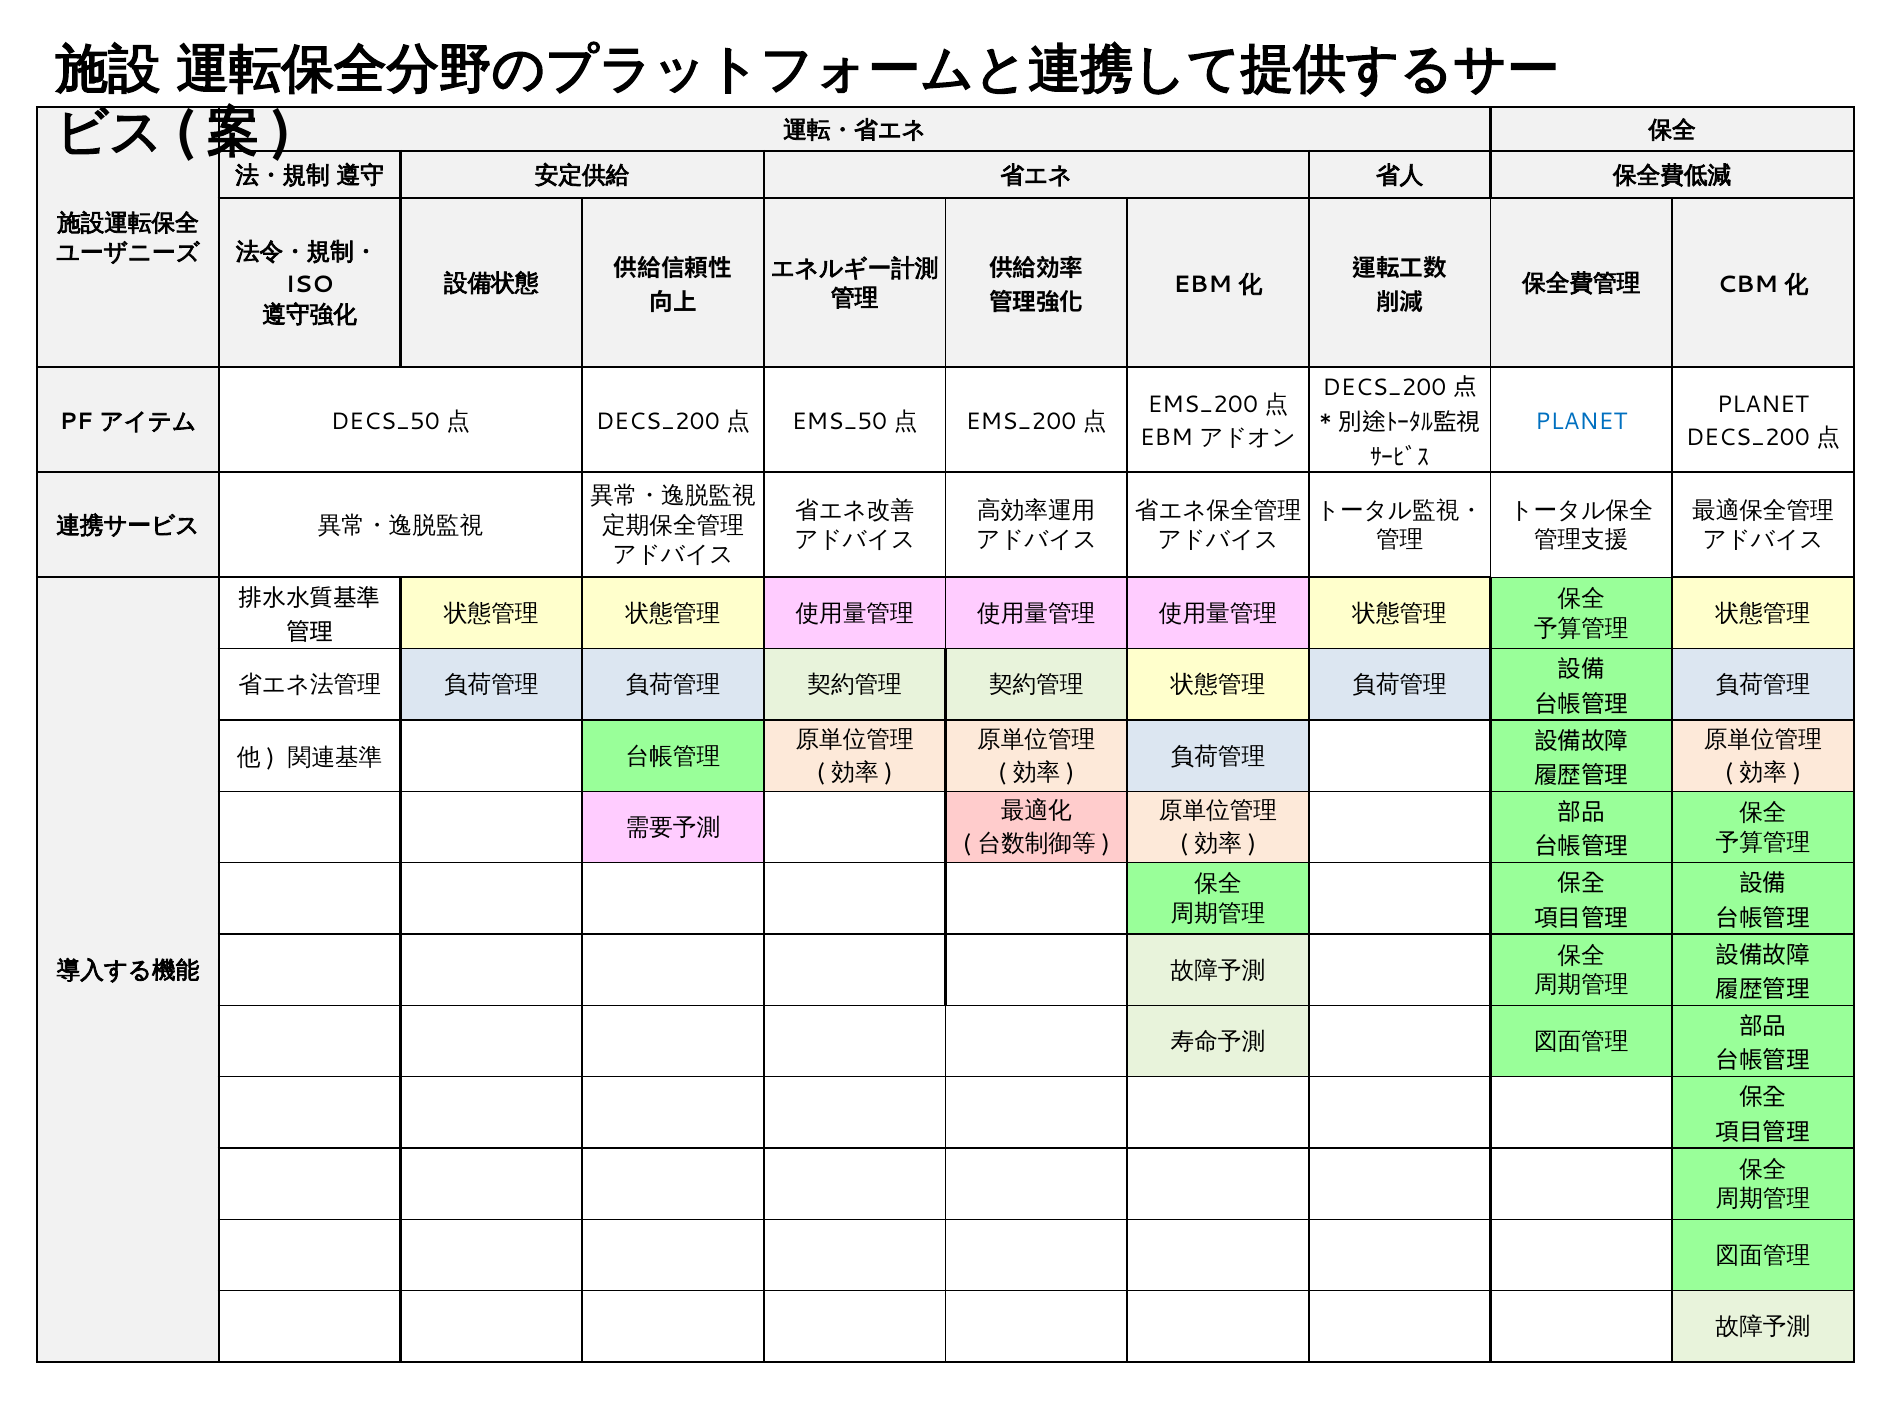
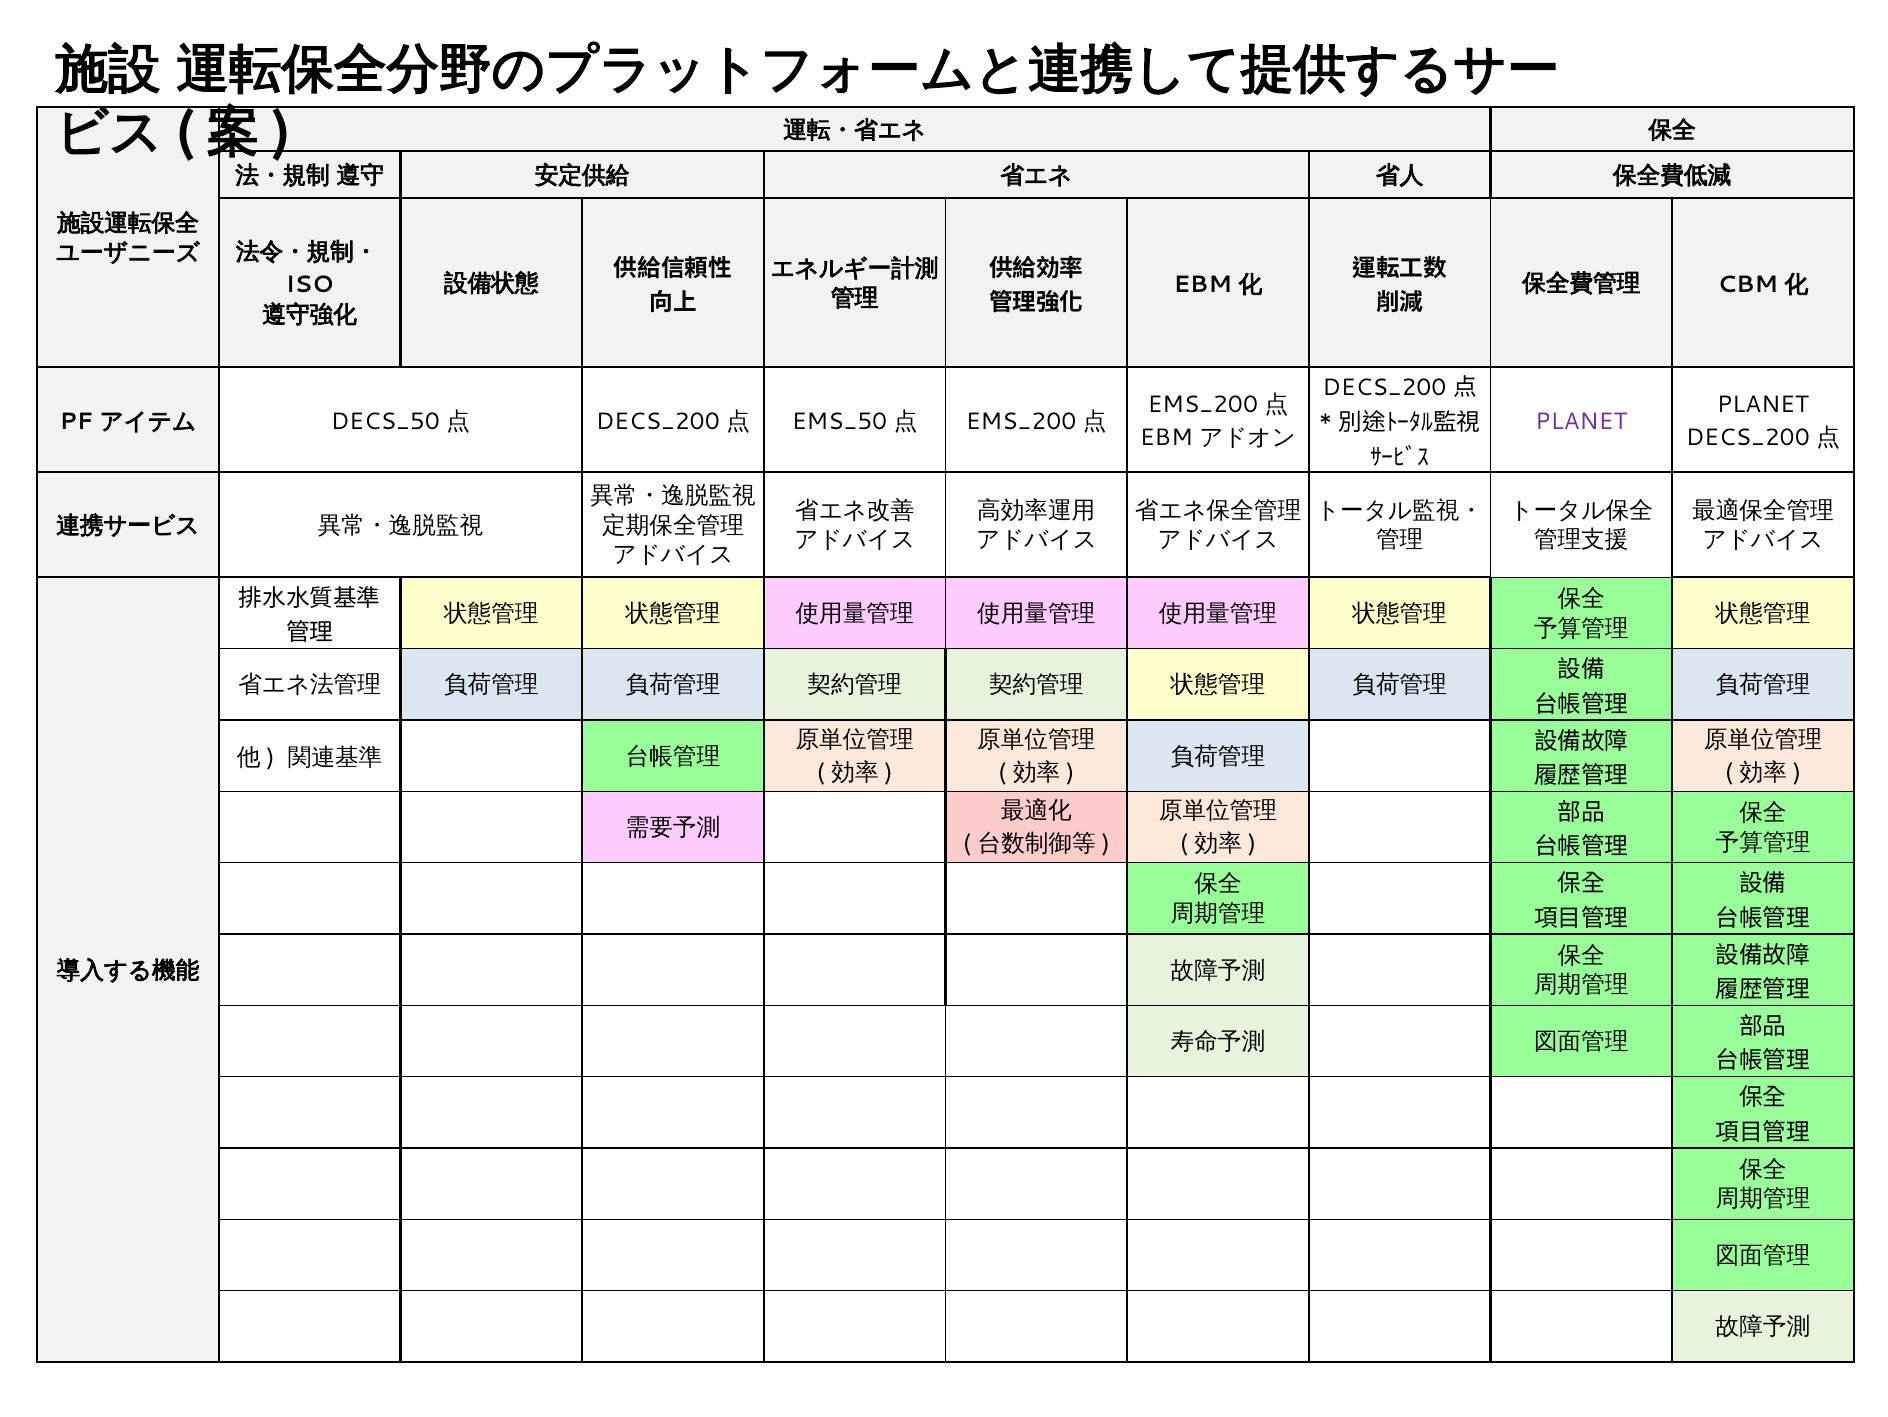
PLANET at (1581, 421) colour: blue -> purple
